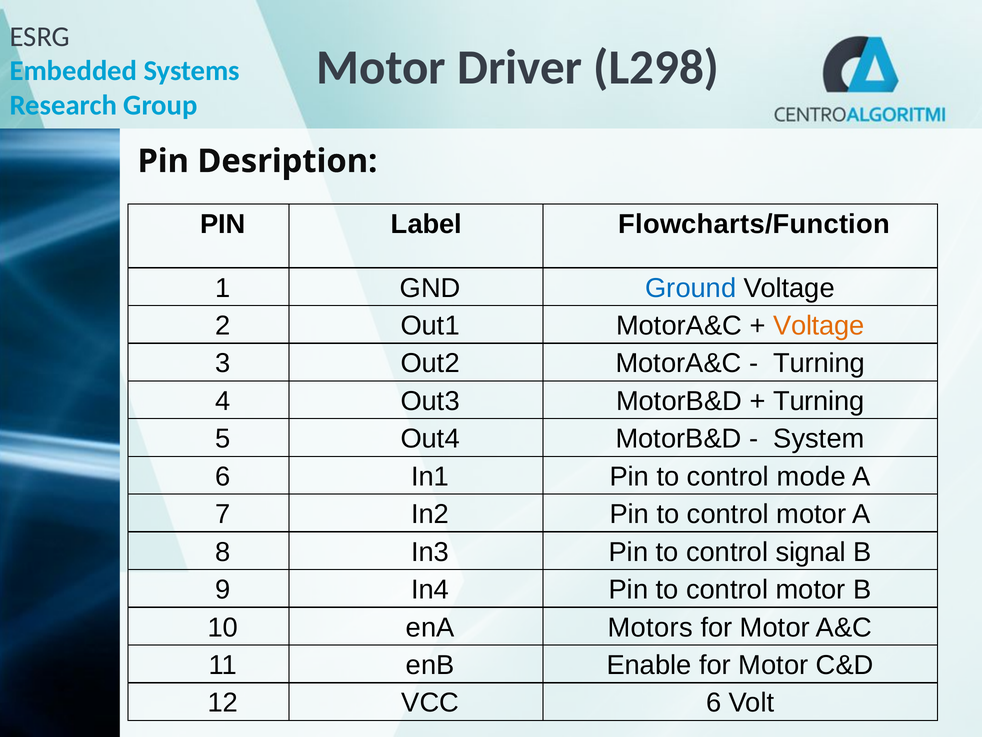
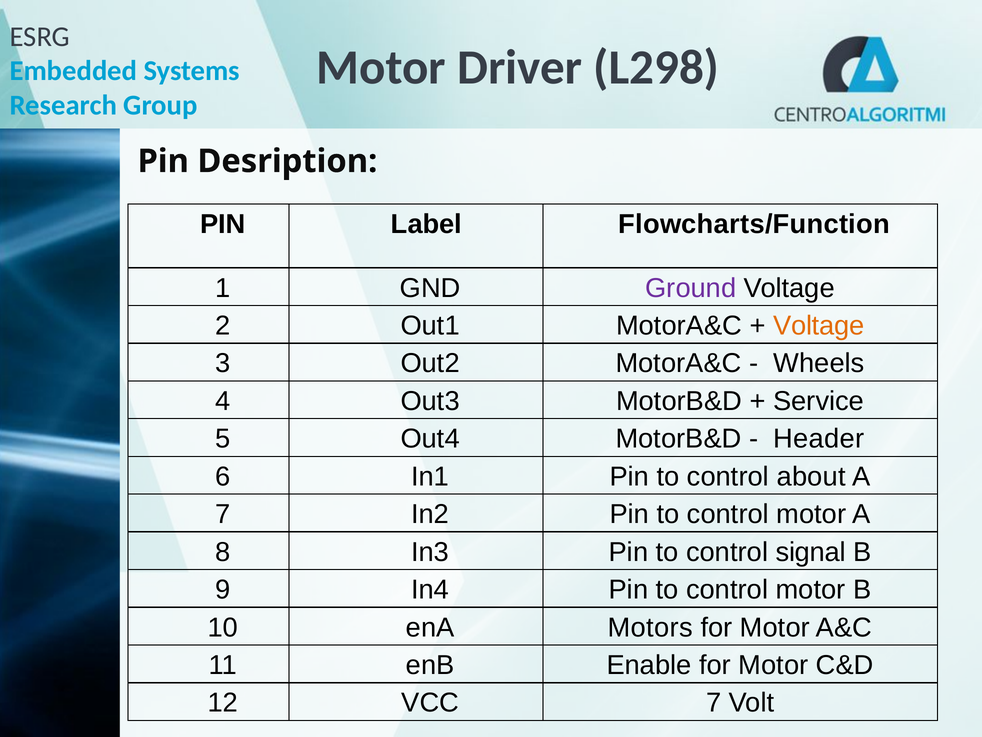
Ground colour: blue -> purple
Turning at (819, 363): Turning -> Wheels
Turning at (819, 401): Turning -> Service
System: System -> Header
mode: mode -> about
VCC 6: 6 -> 7
